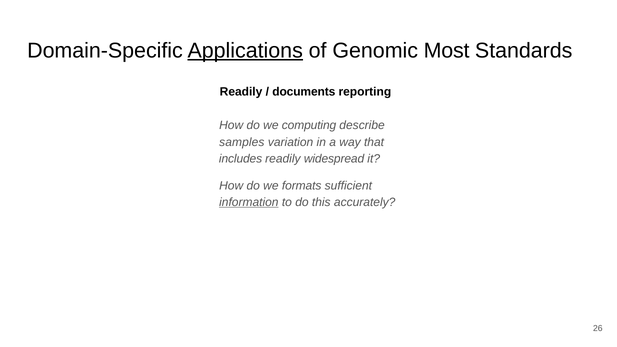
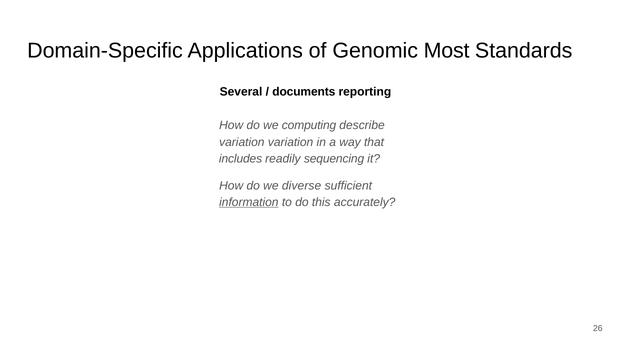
Applications underline: present -> none
Readily at (241, 92): Readily -> Several
samples at (242, 142): samples -> variation
widespread: widespread -> sequencing
formats: formats -> diverse
